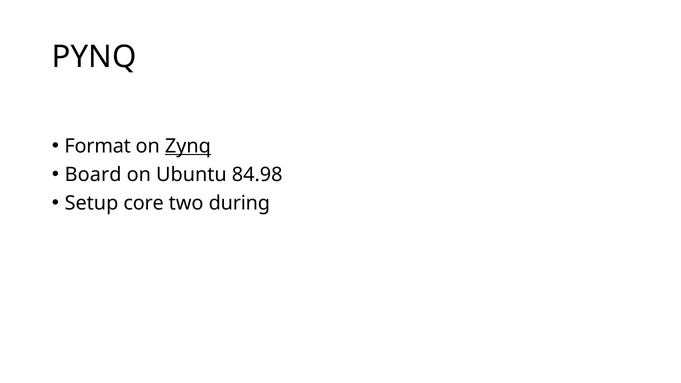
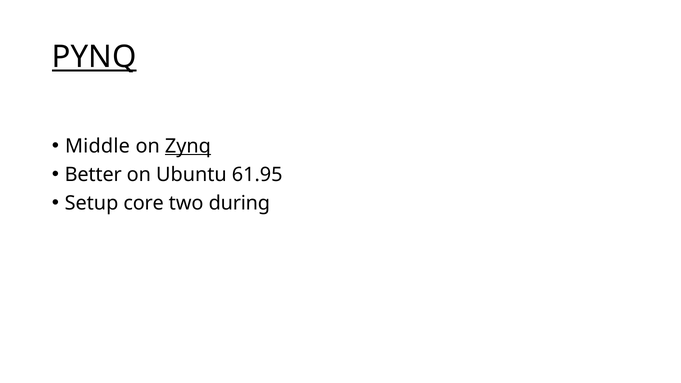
PYNQ underline: none -> present
Format: Format -> Middle
Board: Board -> Better
84.98: 84.98 -> 61.95
